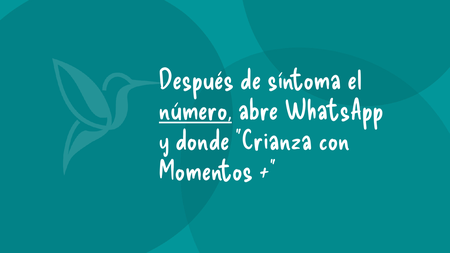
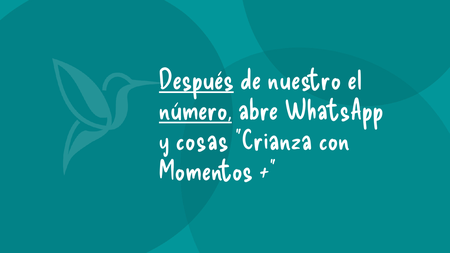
Después underline: none -> present
síntoma: síntoma -> nuestro
donde: donde -> cosas
